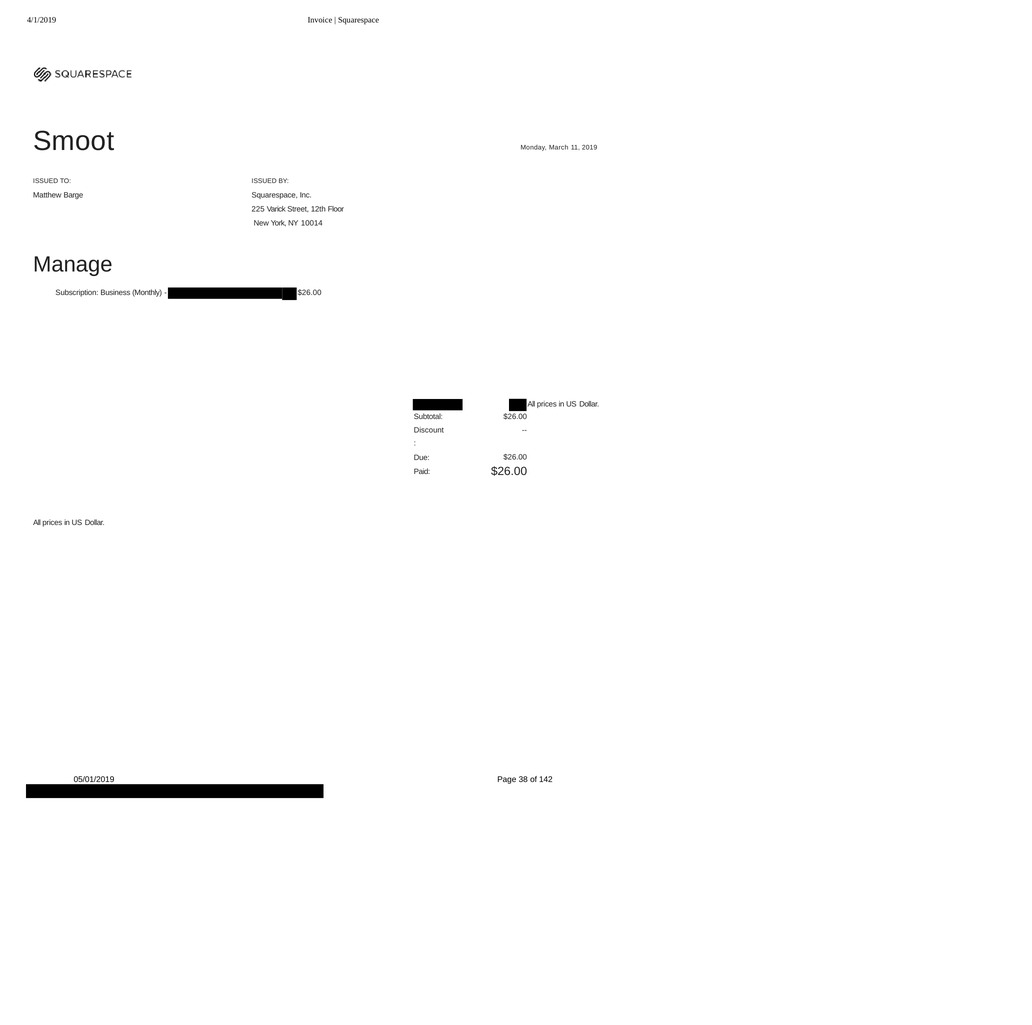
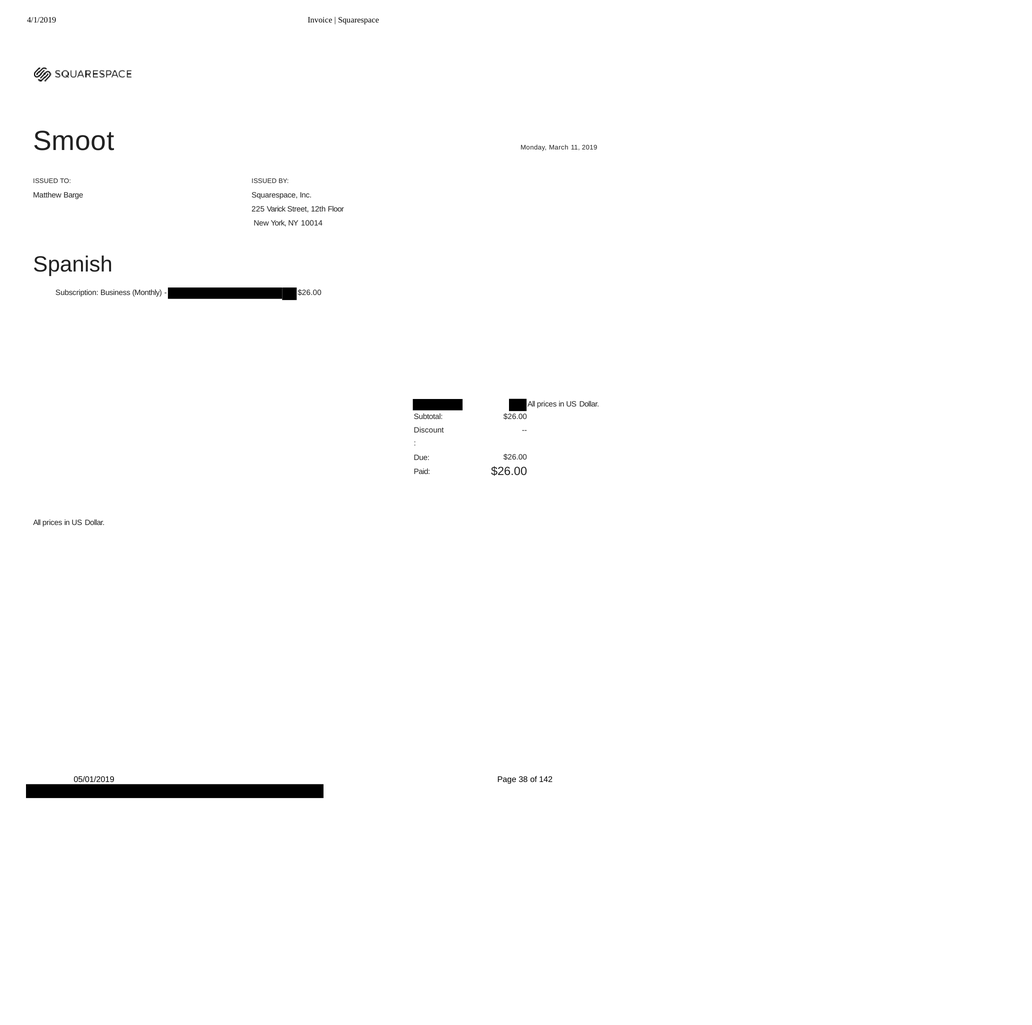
Manage: Manage -> Spanish
